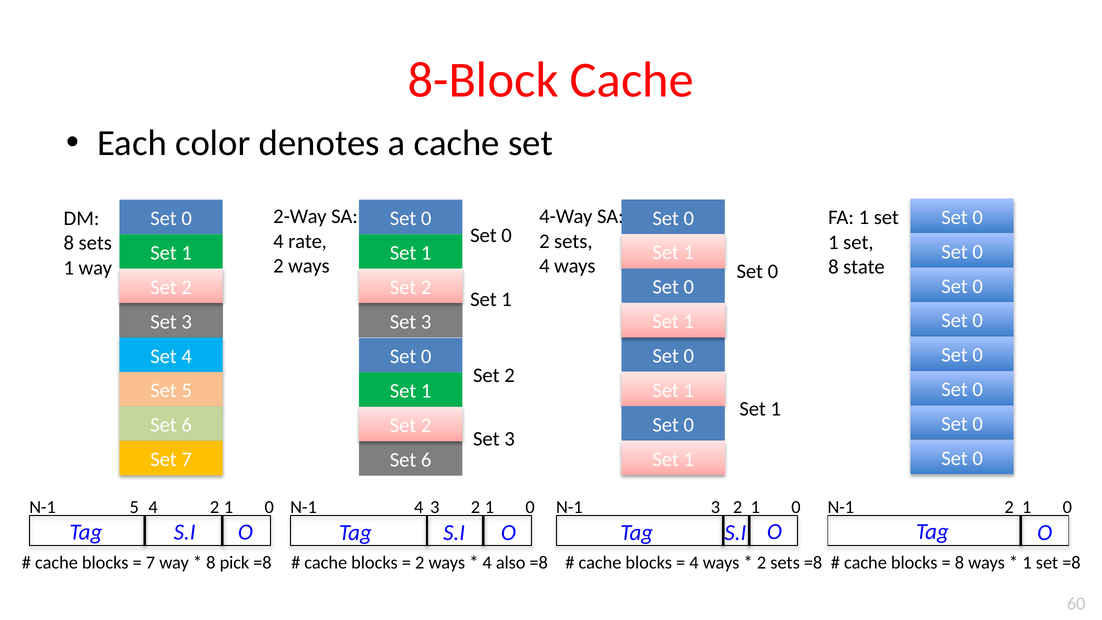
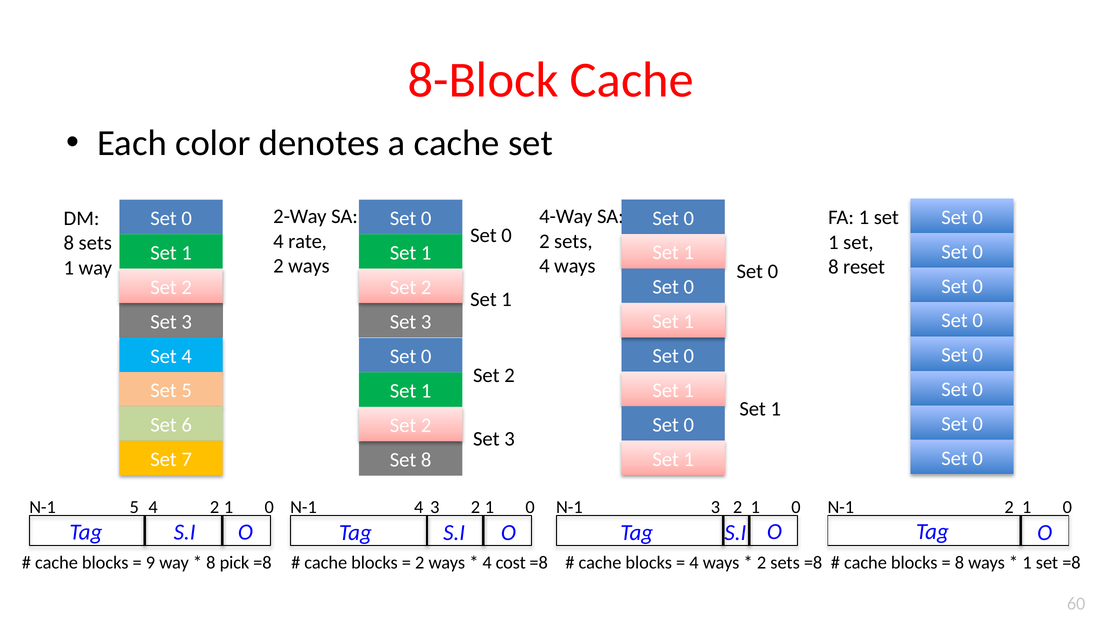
state: state -> reset
6 at (426, 460): 6 -> 8
7 at (150, 563): 7 -> 9
also: also -> cost
